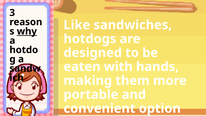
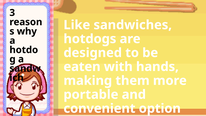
why underline: present -> none
